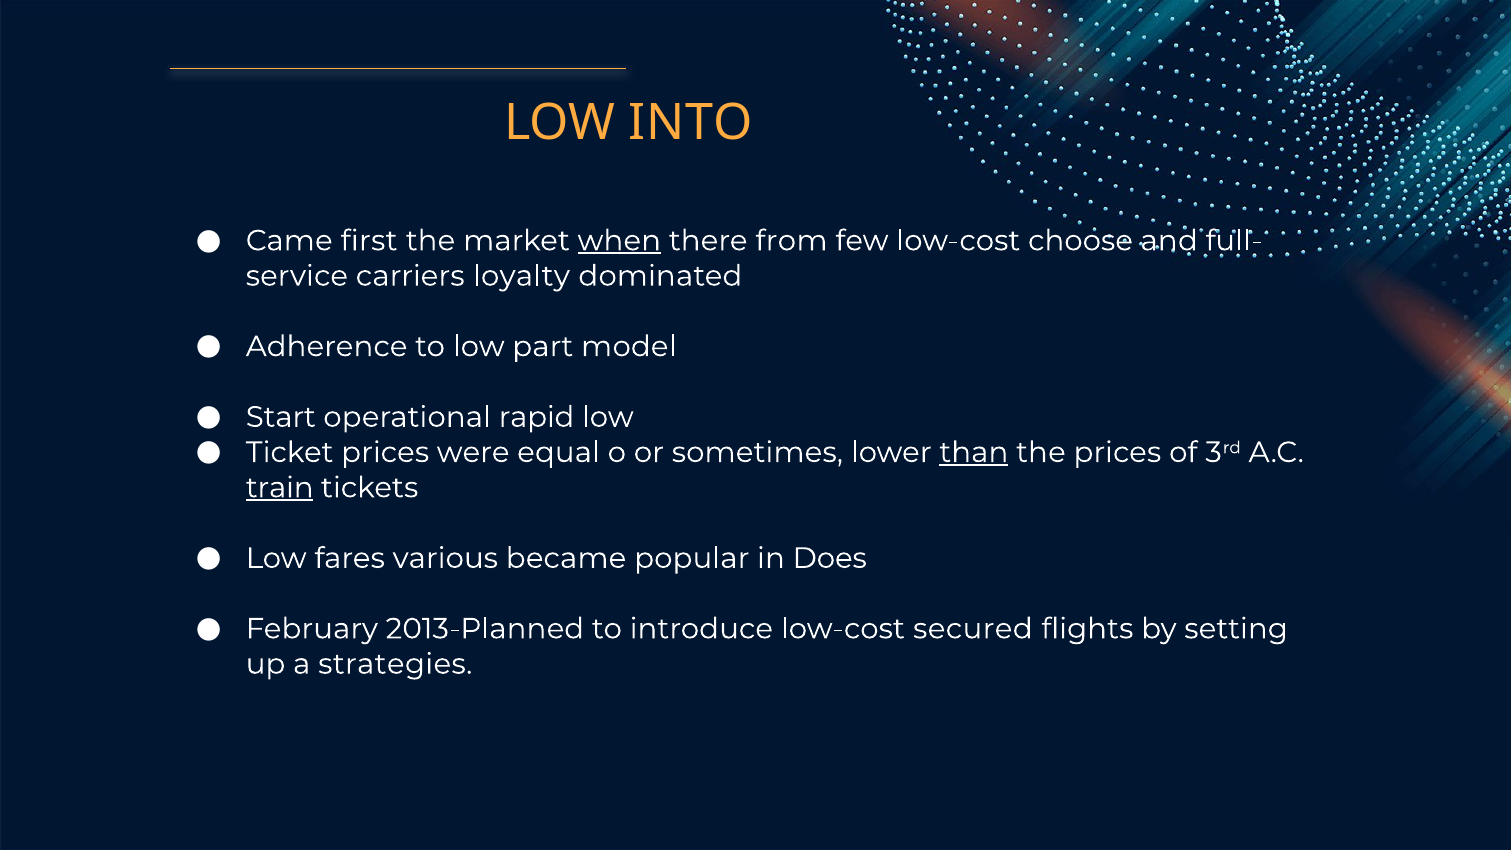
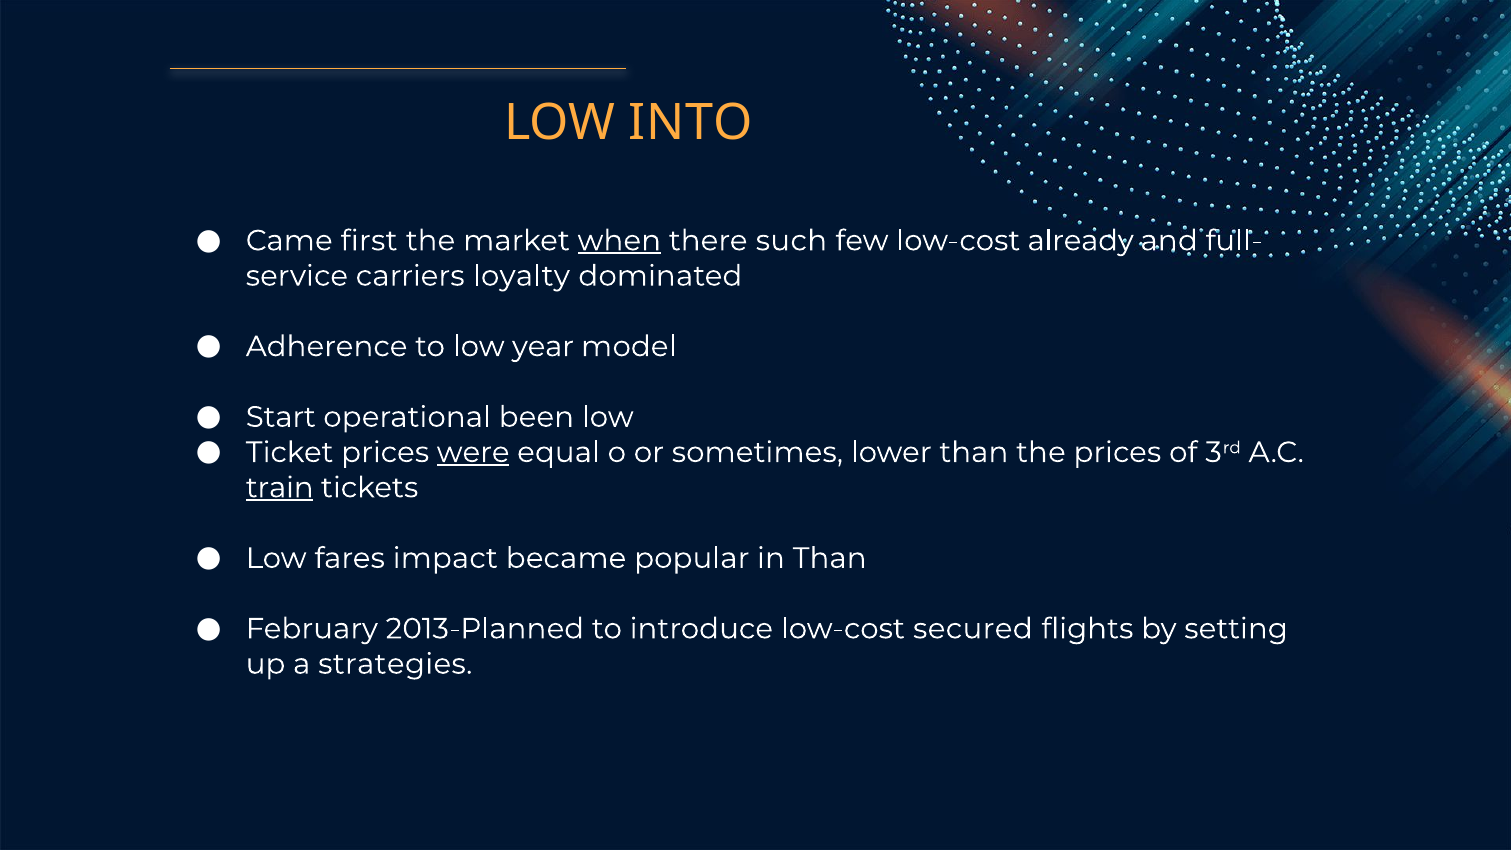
from: from -> such
choose: choose -> already
part: part -> year
rapid: rapid -> been
were underline: none -> present
than at (974, 452) underline: present -> none
various: various -> impact
in Does: Does -> Than
